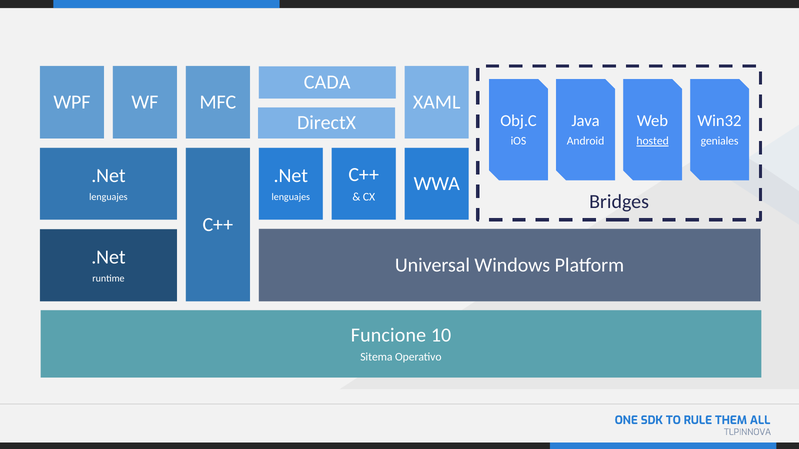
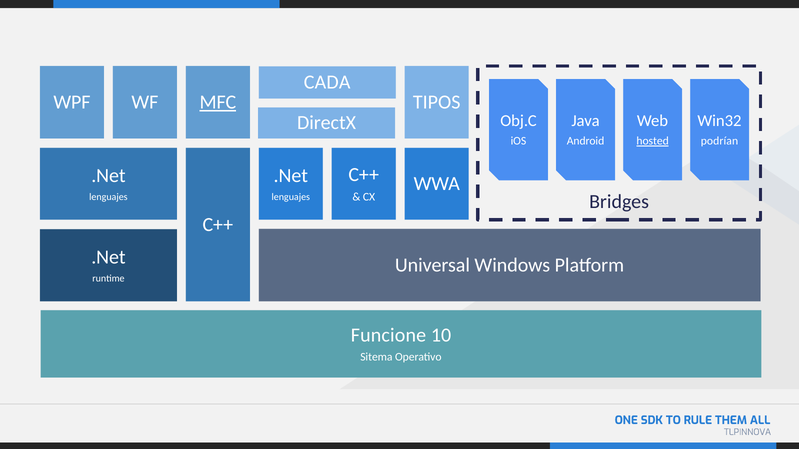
MFC underline: none -> present
XAML: XAML -> TIPOS
geniales: geniales -> podrían
